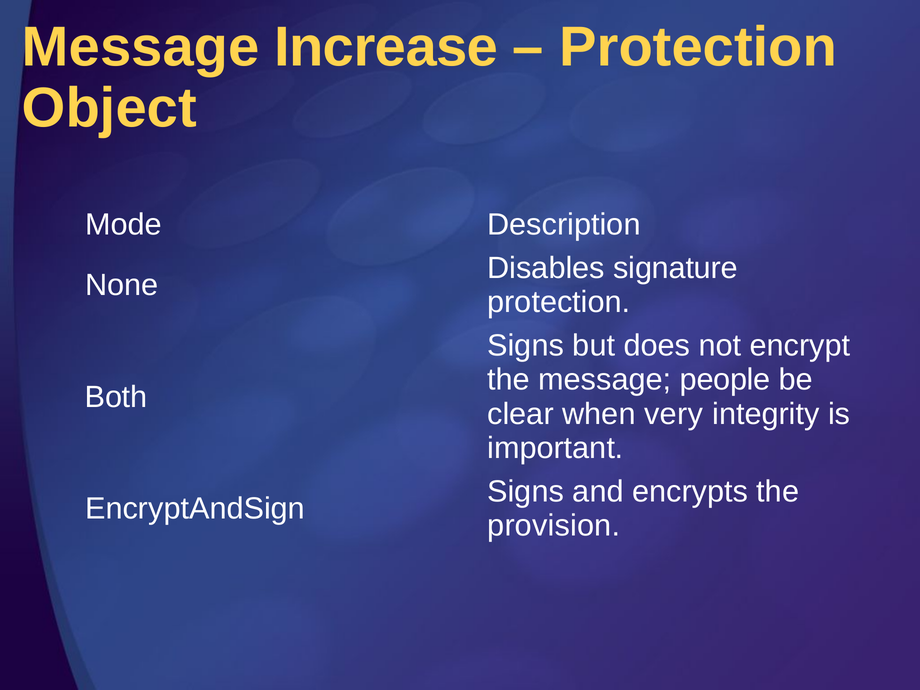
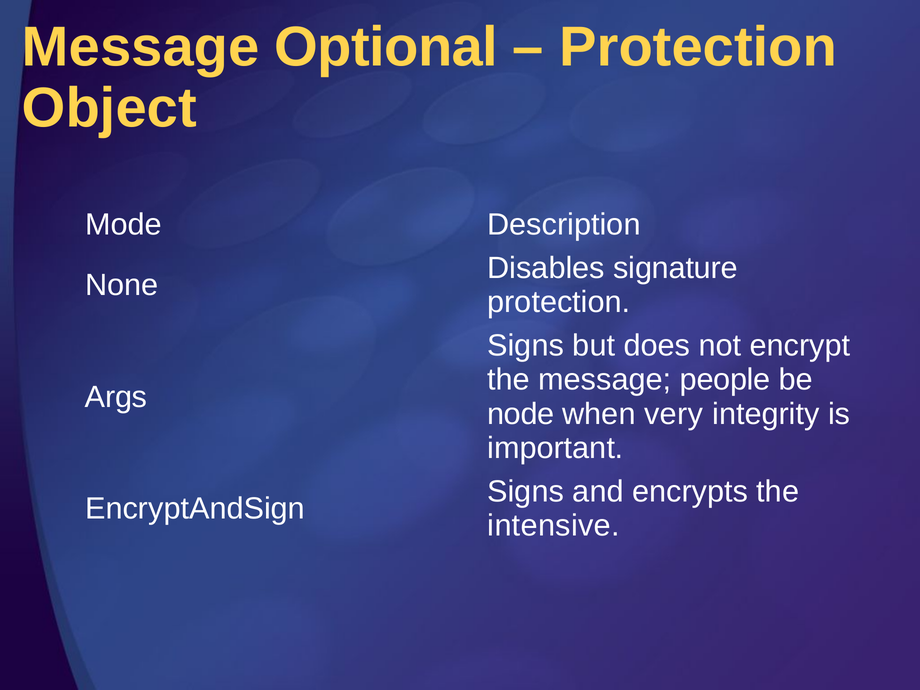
Increase: Increase -> Optional
Both: Both -> Args
clear: clear -> node
provision: provision -> intensive
